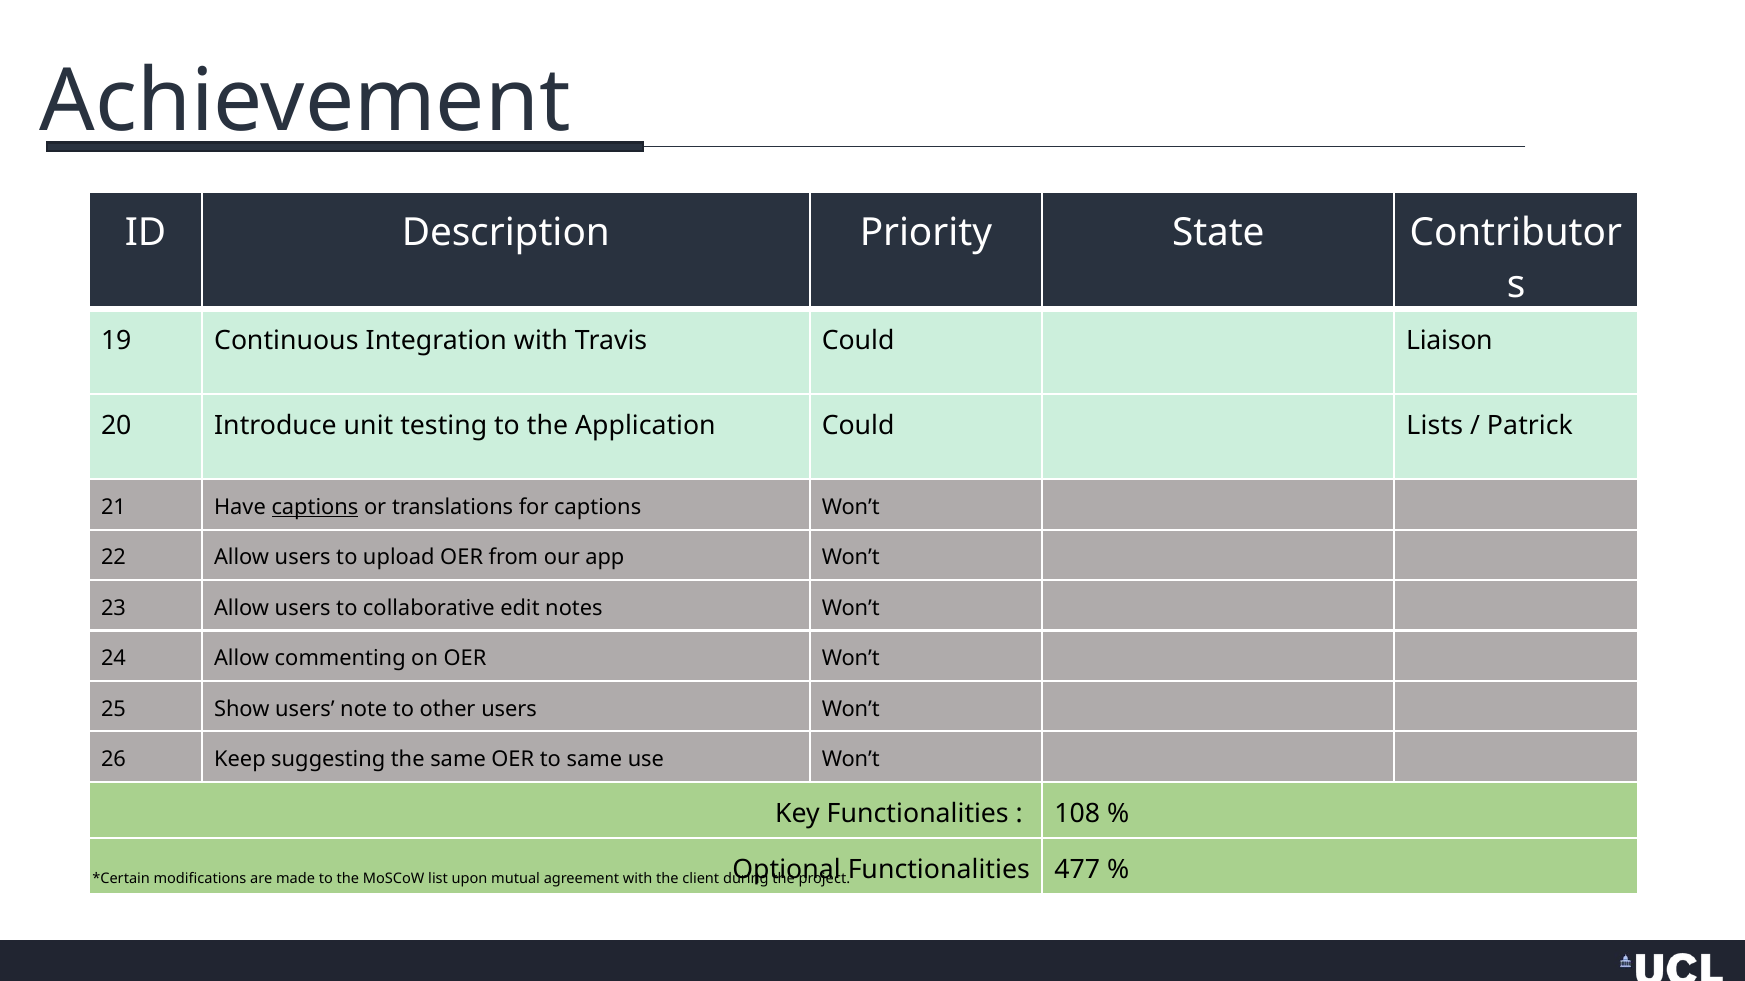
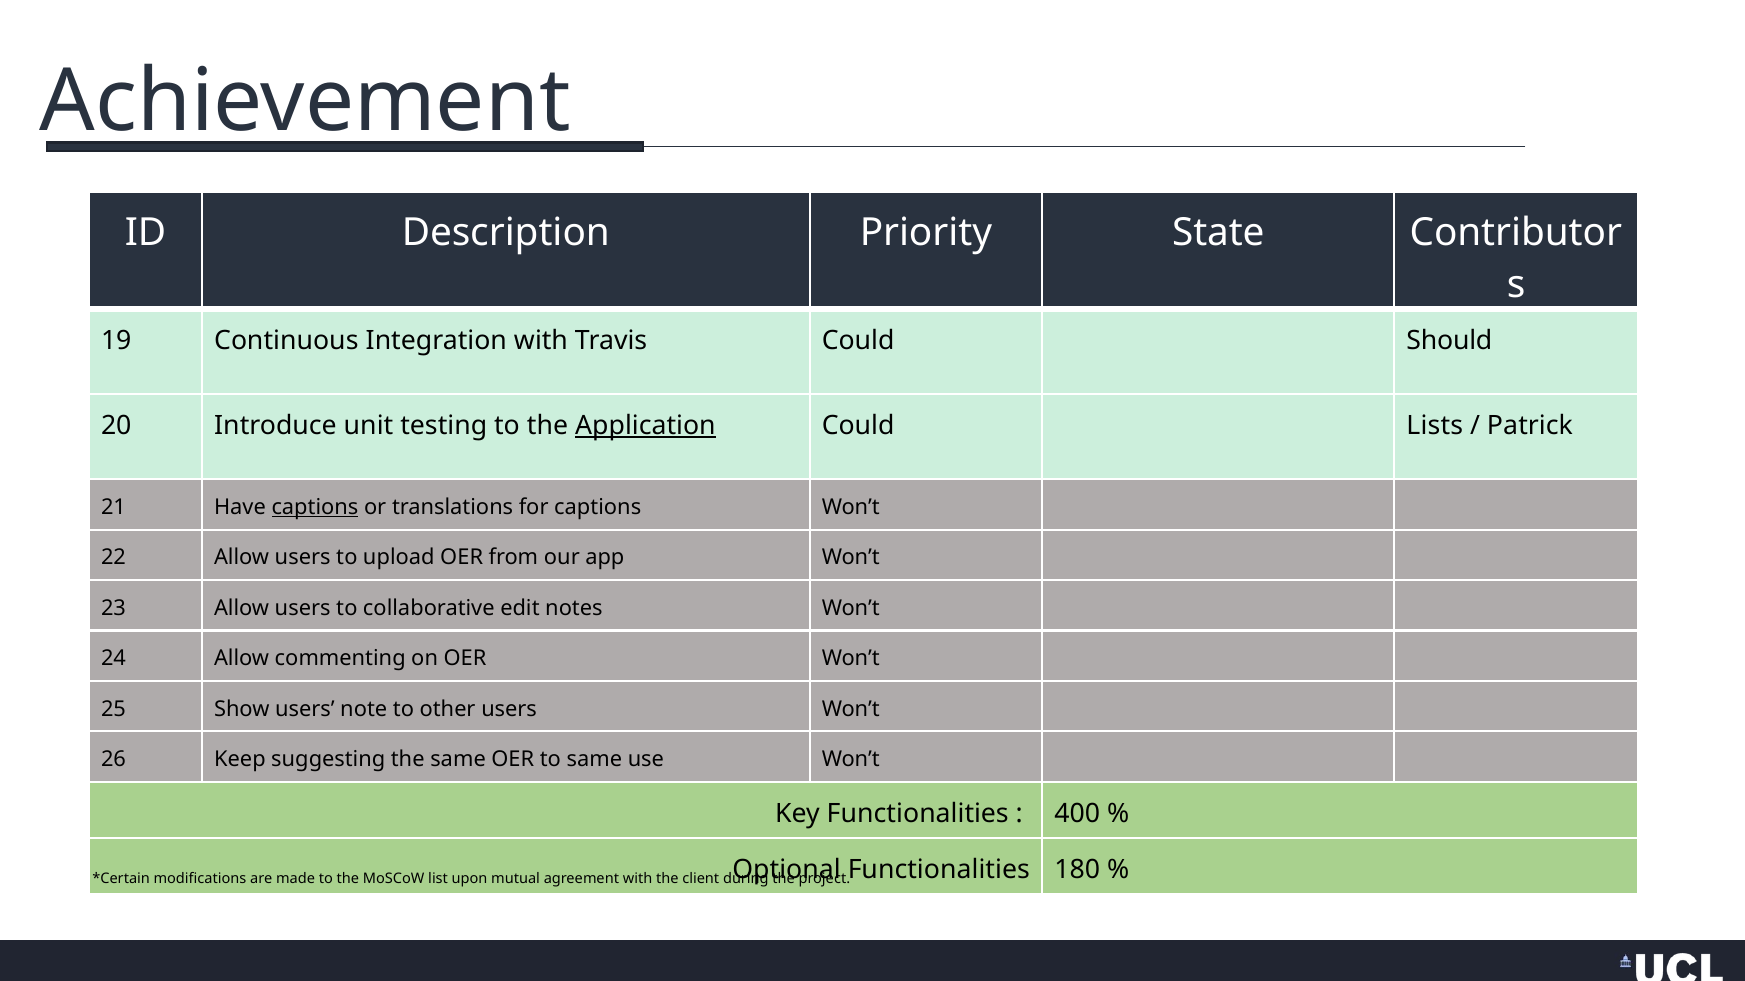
Liaison: Liaison -> Should
Application underline: none -> present
108: 108 -> 400
477: 477 -> 180
